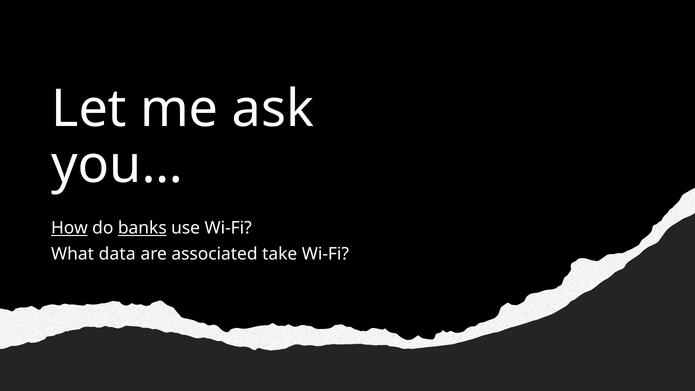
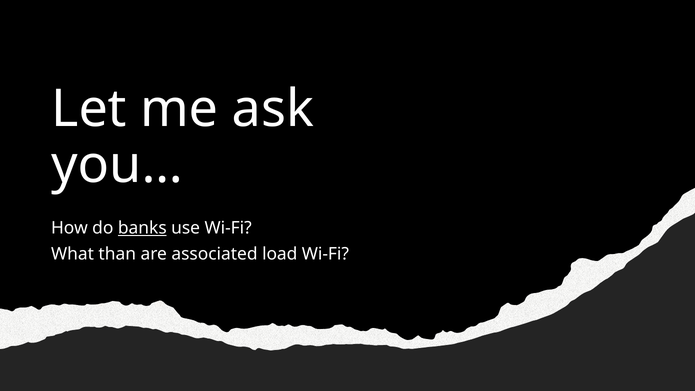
How underline: present -> none
data: data -> than
take: take -> load
